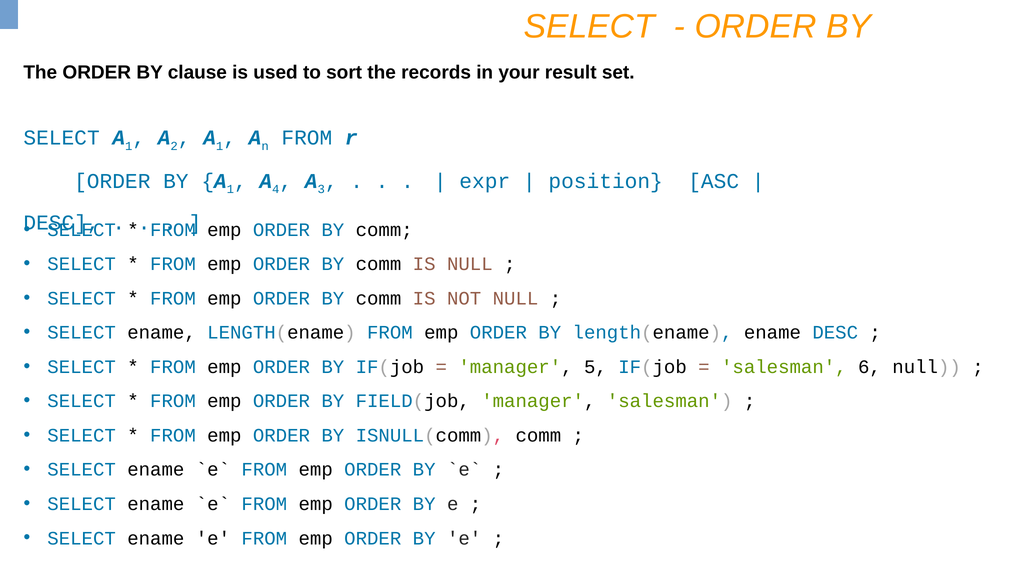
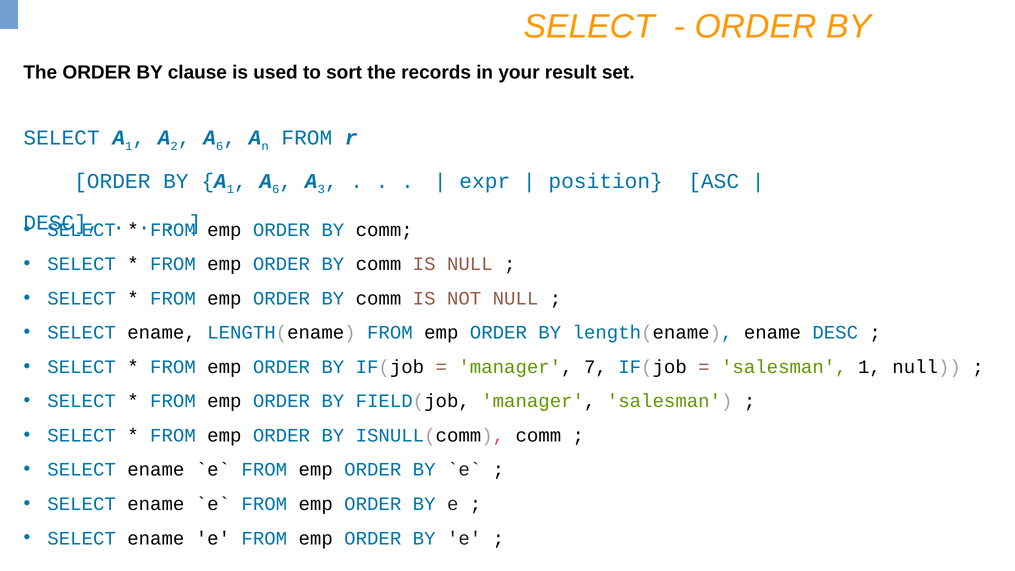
1 at (220, 146): 1 -> 6
4 at (276, 189): 4 -> 6
5: 5 -> 7
salesman 6: 6 -> 1
